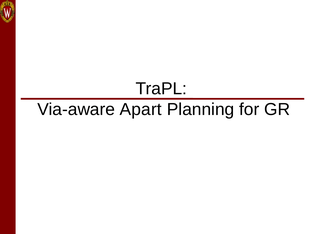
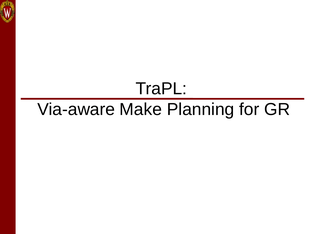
Apart: Apart -> Make
